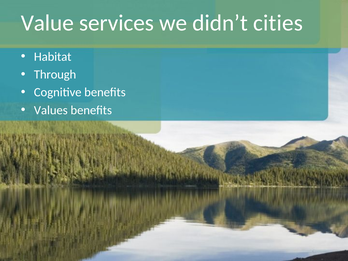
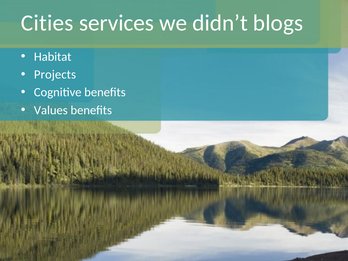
Value: Value -> Cities
cities: cities -> blogs
Through: Through -> Projects
